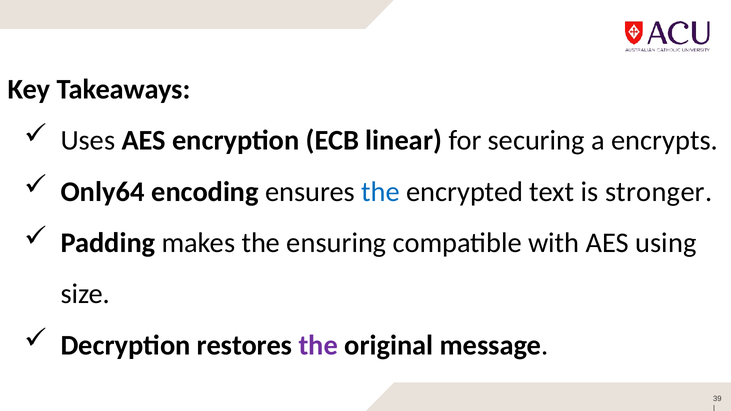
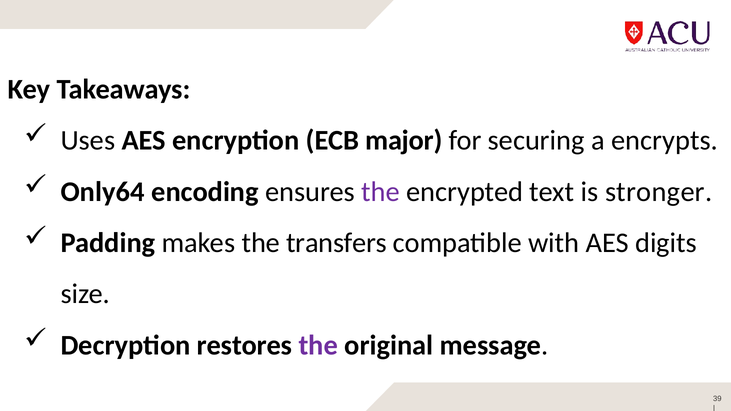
linear: linear -> major
the at (381, 192) colour: blue -> purple
ensuring: ensuring -> transfers
using: using -> digits
